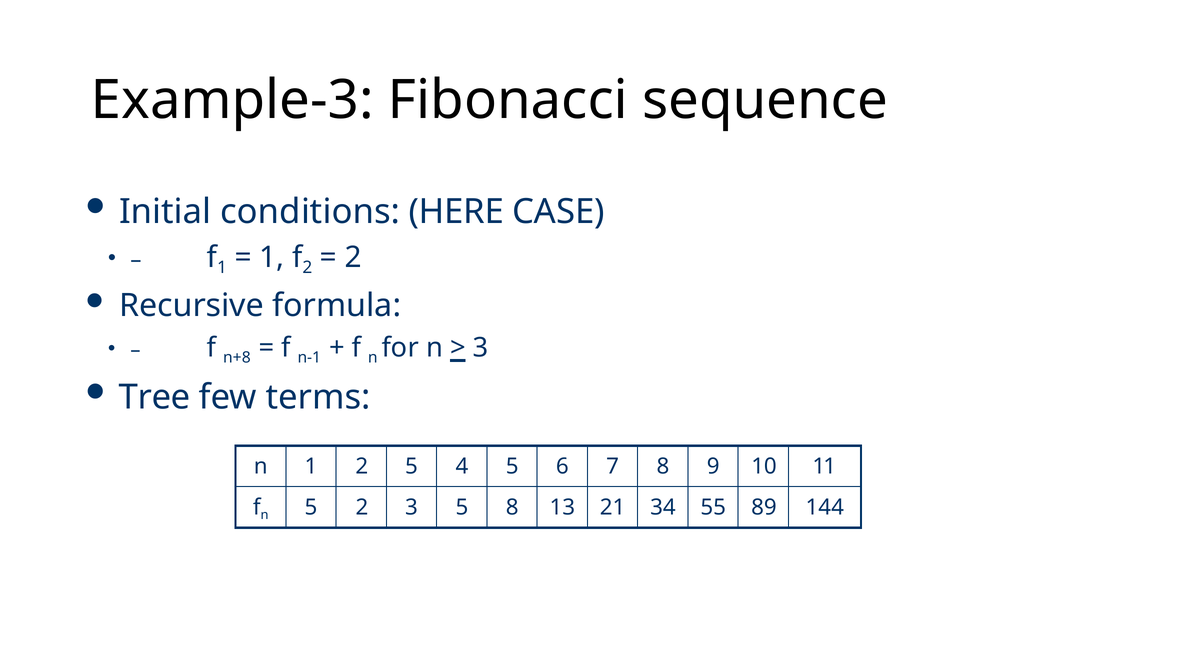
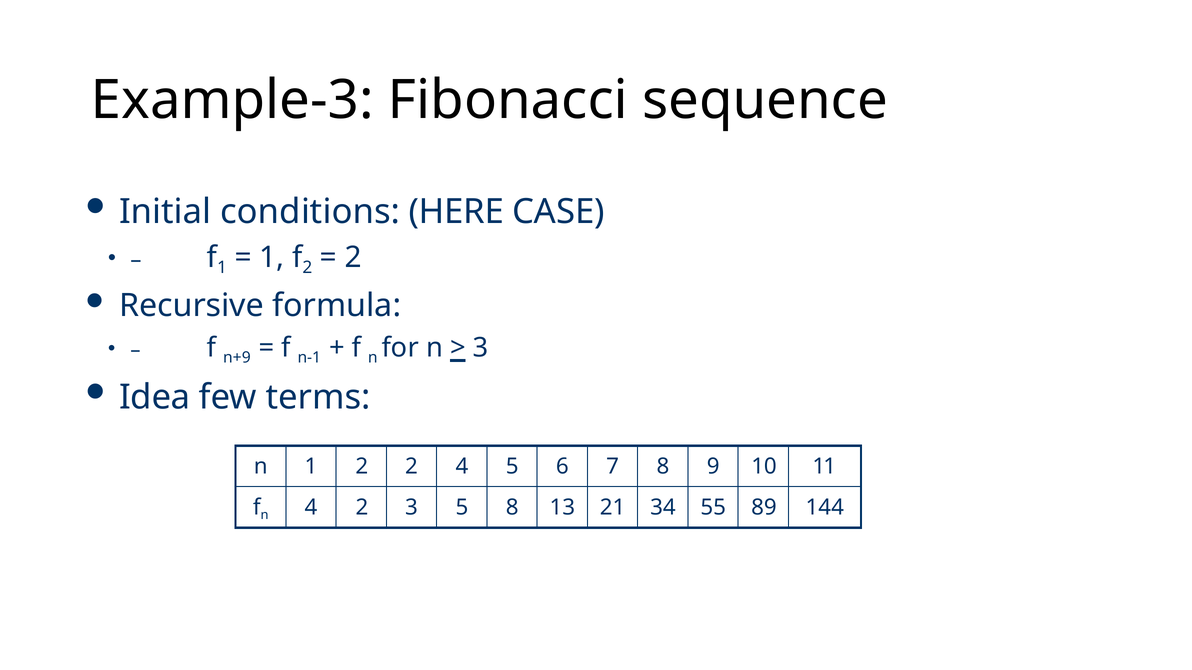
n+8: n+8 -> n+9
Tree: Tree -> Idea
2 5: 5 -> 2
n 5: 5 -> 4
